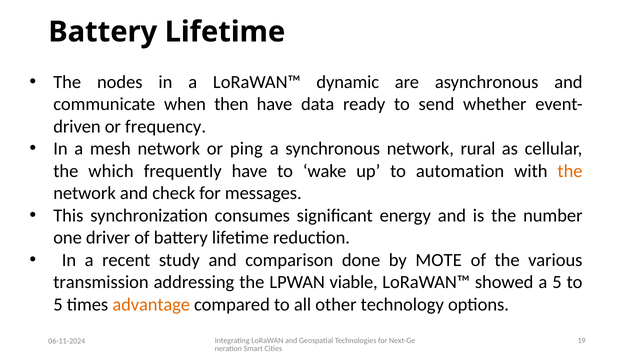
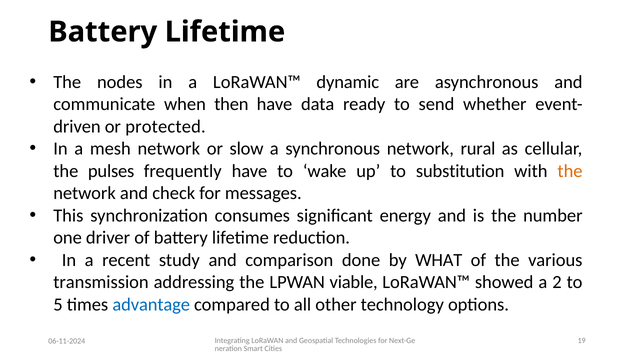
frequency: frequency -> protected
ping: ping -> slow
which: which -> pulses
automation: automation -> substitution
MOTE: MOTE -> WHAT
a 5: 5 -> 2
advantage colour: orange -> blue
